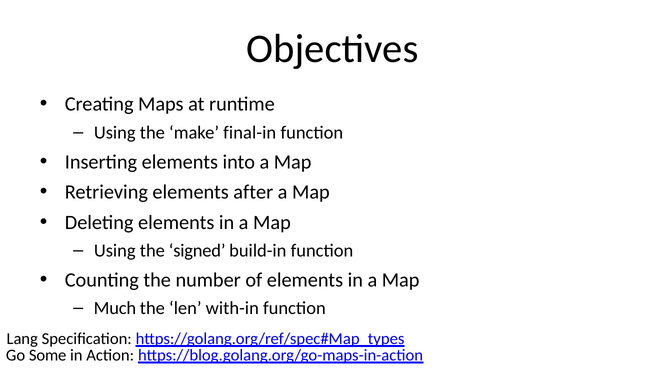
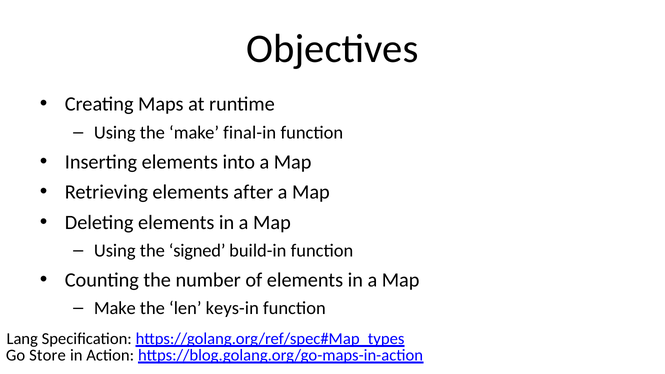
Much at (115, 308): Much -> Make
with-in: with-in -> keys-in
Some: Some -> Store
